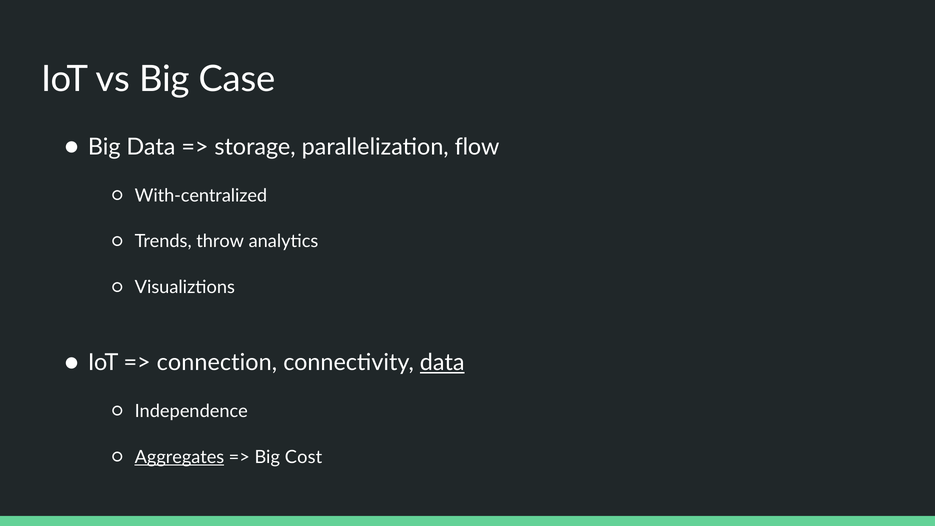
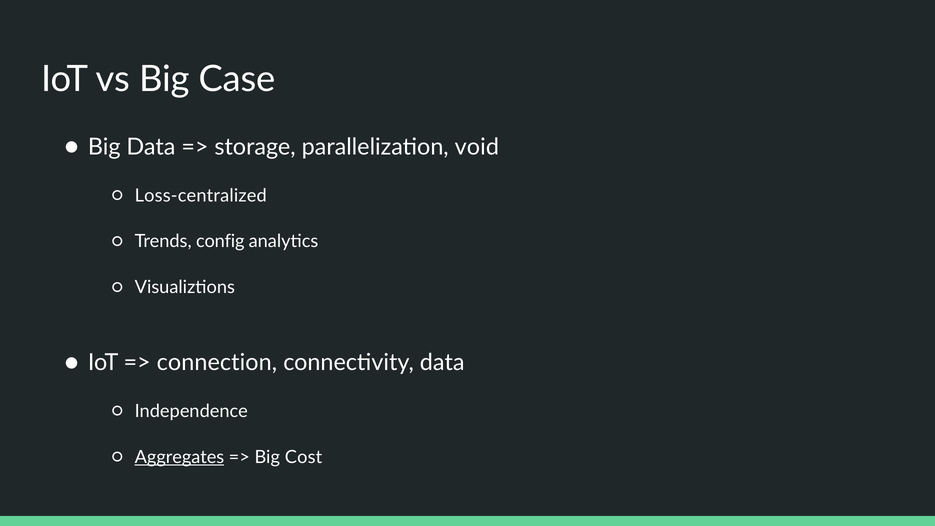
flow: flow -> void
With-centralized: With-centralized -> Loss-centralized
throw: throw -> config
data at (442, 363) underline: present -> none
